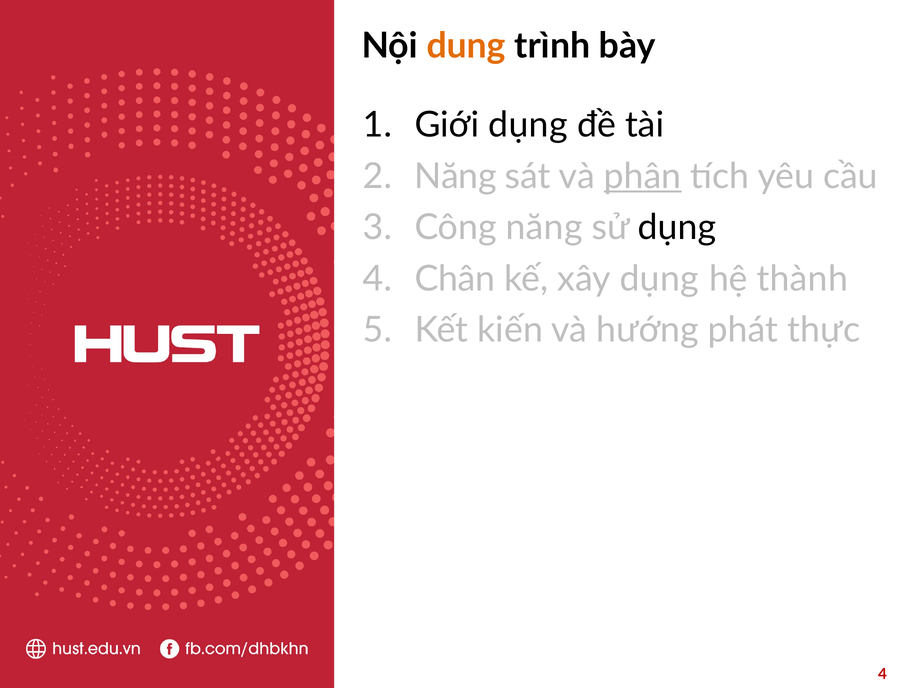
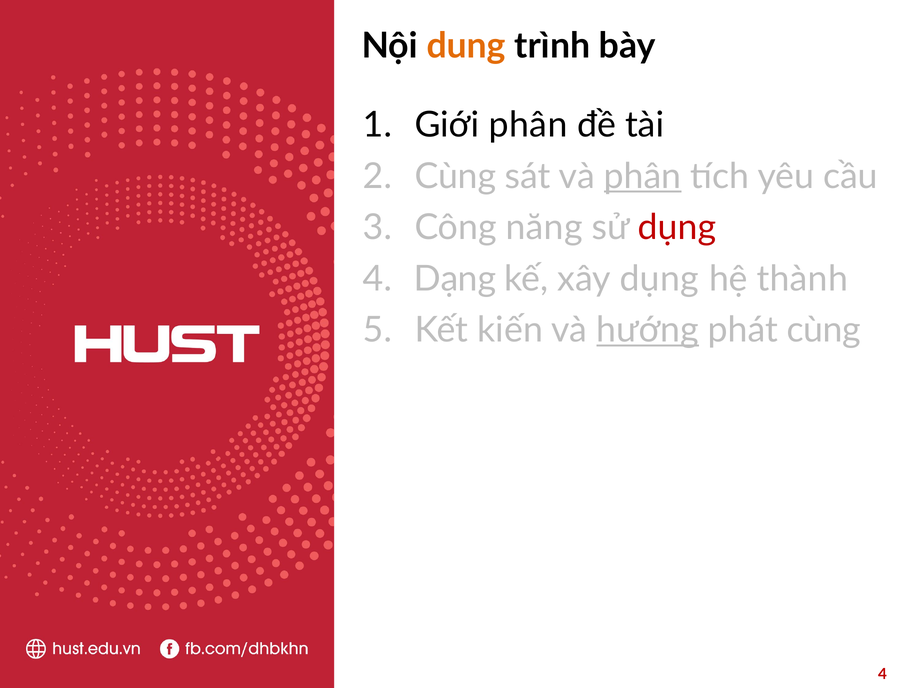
Giới dụng: dụng -> phân
Năng at (455, 176): Năng -> Cùng
dụng at (677, 228) colour: black -> red
Chân: Chân -> Dạng
hướng underline: none -> present
phát thực: thực -> cùng
